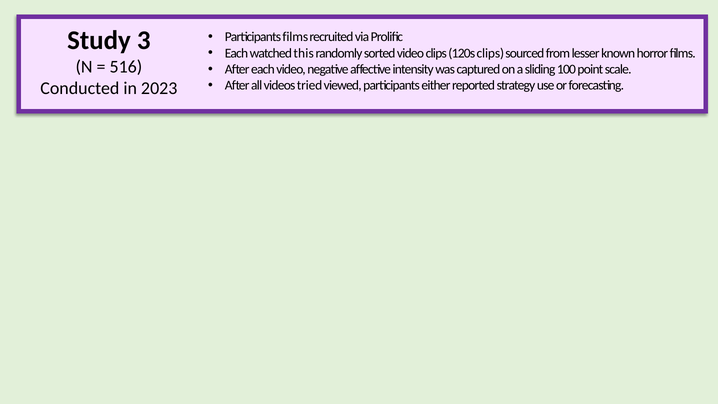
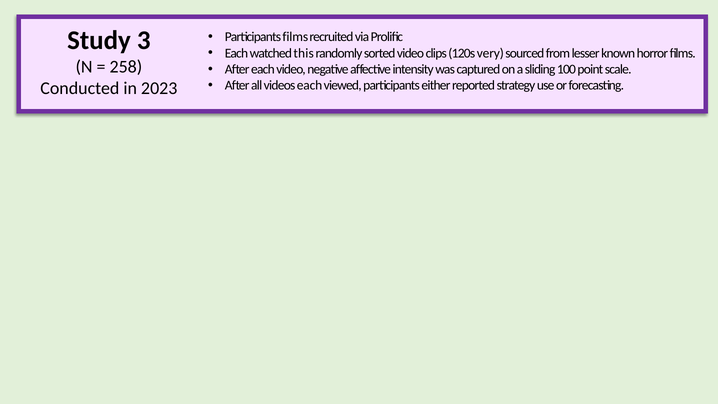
120s clips: clips -> very
516: 516 -> 258
videos tried: tried -> each
